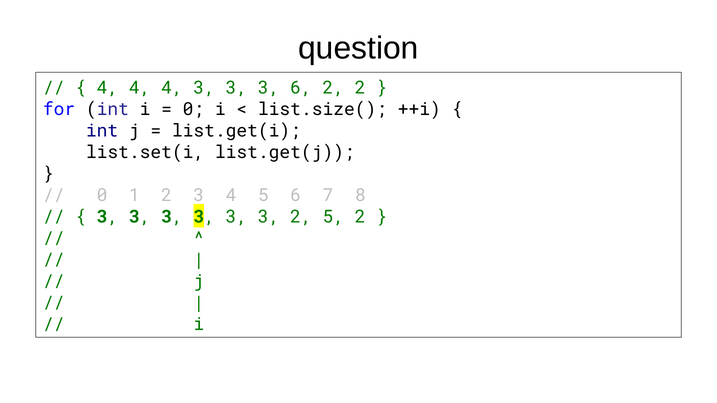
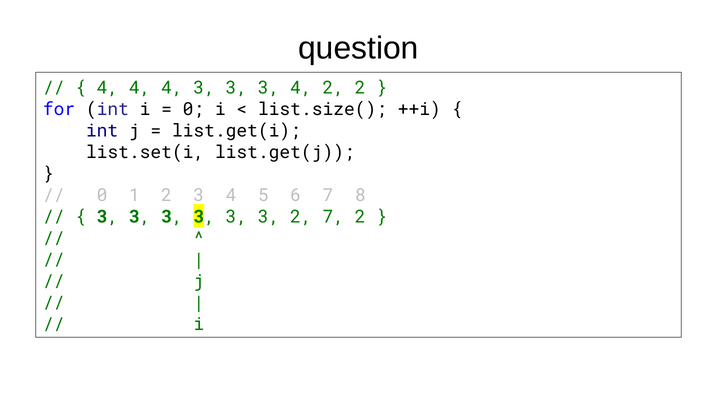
3 3 6: 6 -> 4
2 5: 5 -> 7
